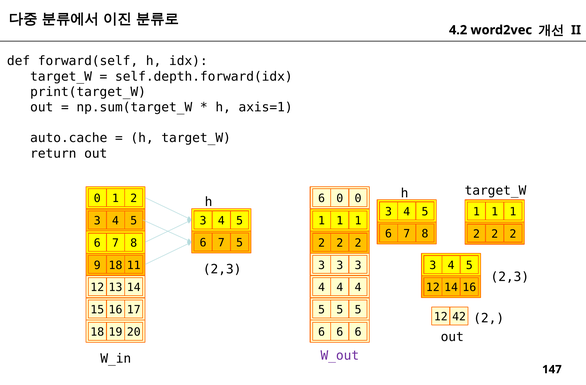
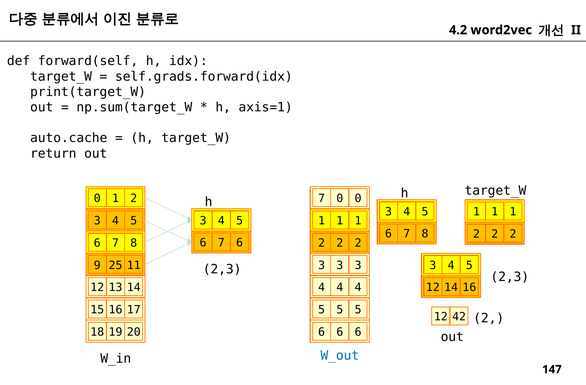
self.depth.forward(idx: self.depth.forward(idx -> self.grads.forward(idx
h 6: 6 -> 7
7 5: 5 -> 6
9 18: 18 -> 25
W_out colour: purple -> blue
